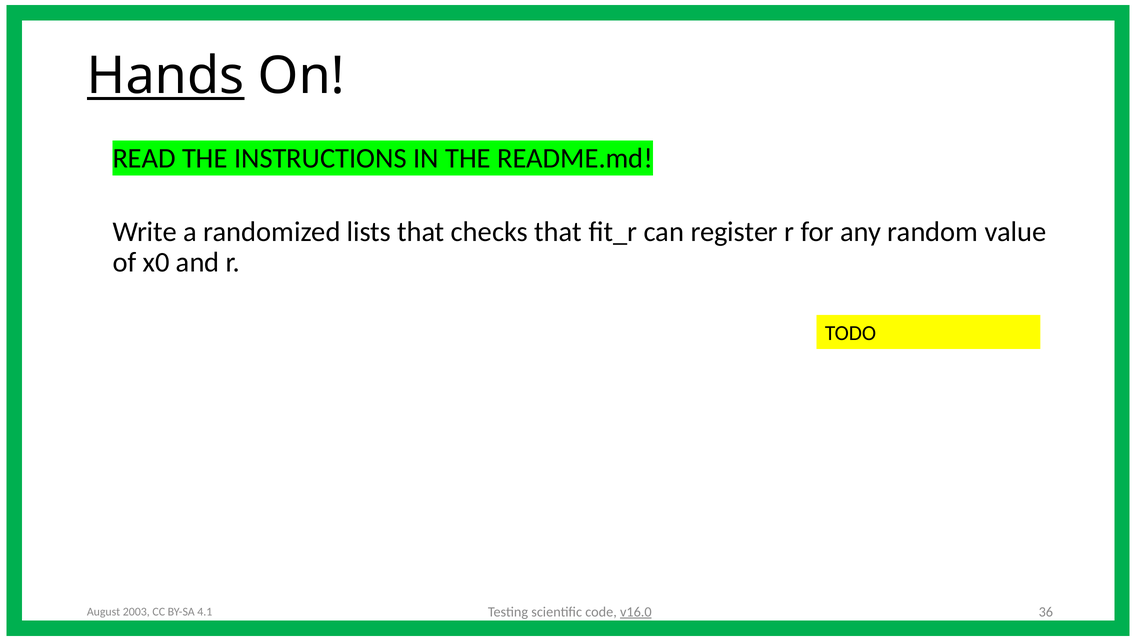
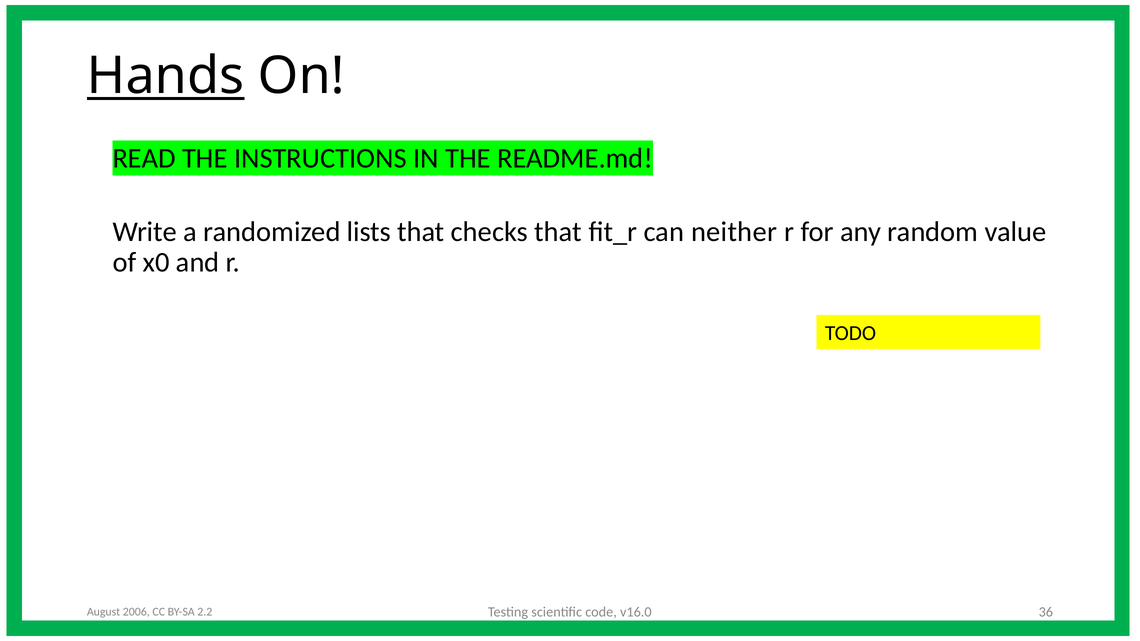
register: register -> neither
v16.0 underline: present -> none
2003: 2003 -> 2006
4.1: 4.1 -> 2.2
